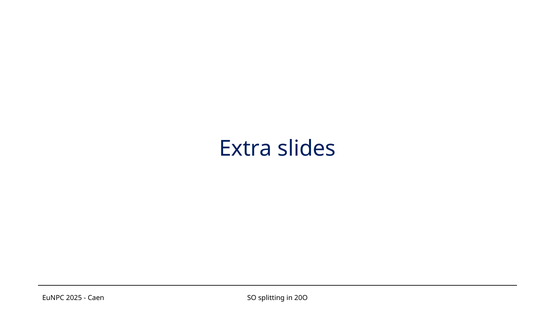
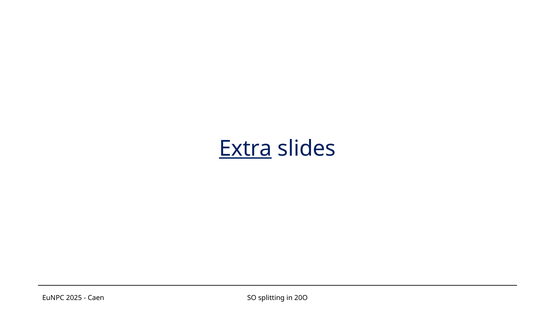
Extra underline: none -> present
